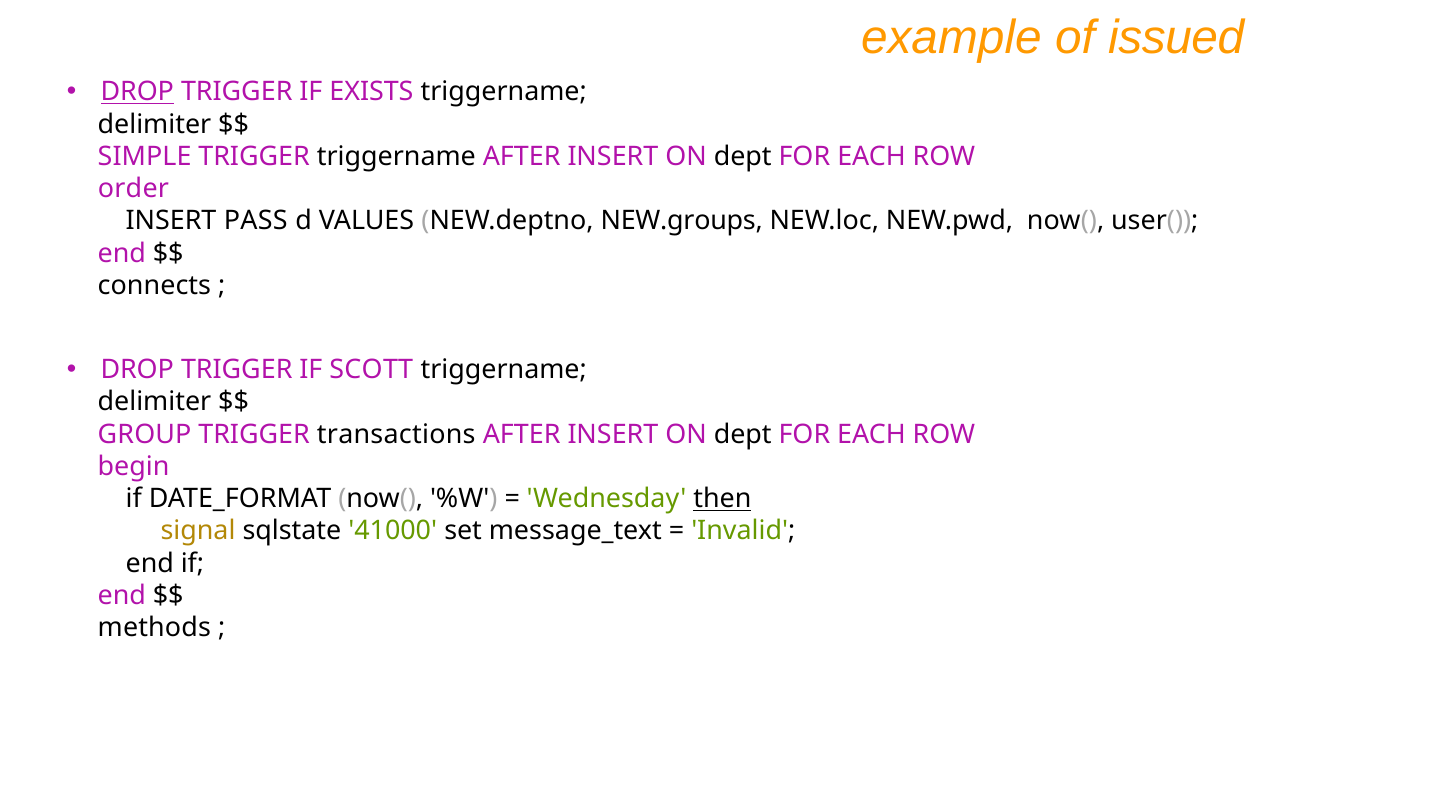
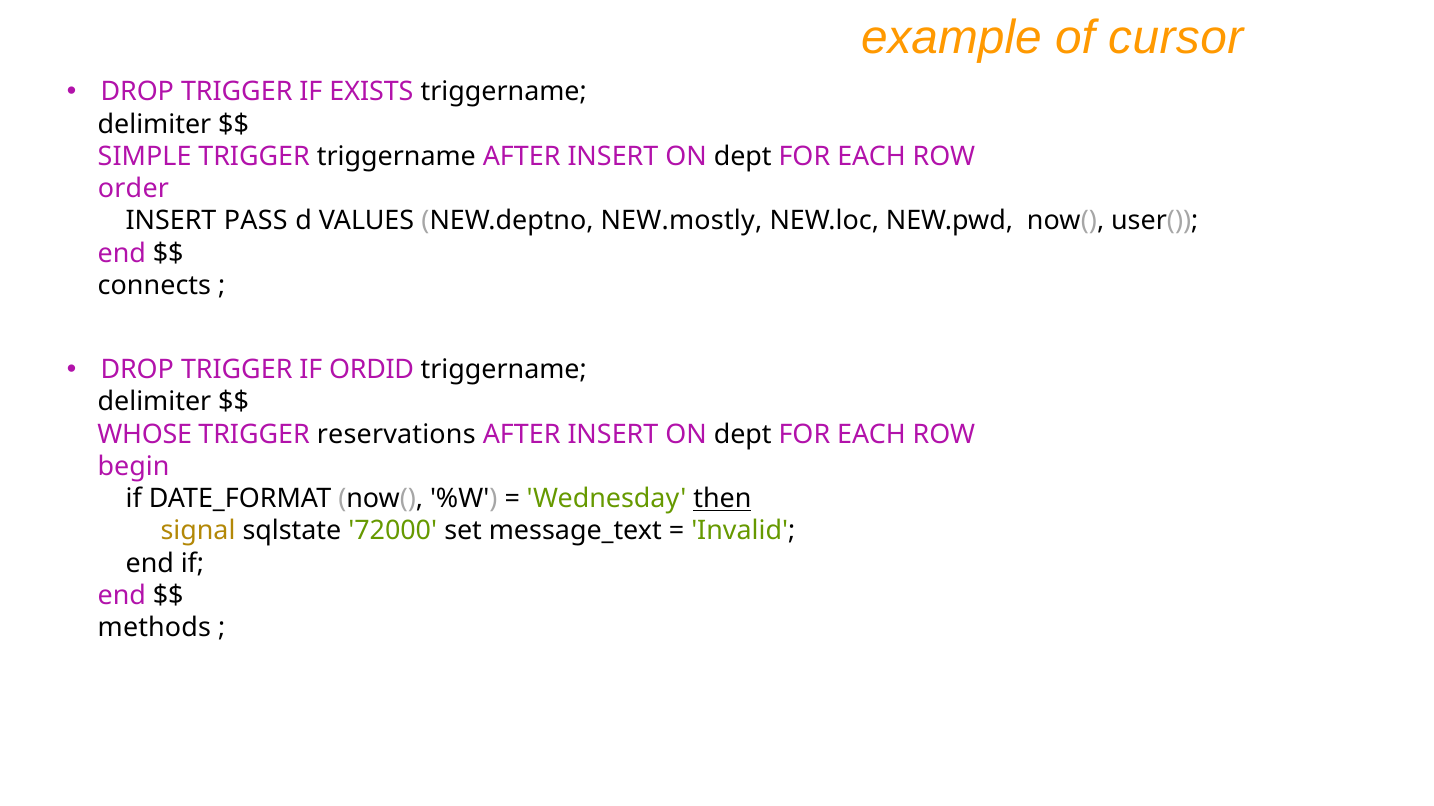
issued: issued -> cursor
DROP at (137, 92) underline: present -> none
NEW.groups: NEW.groups -> NEW.mostly
SCOTT: SCOTT -> ORDID
GROUP: GROUP -> WHOSE
transactions: transactions -> reservations
41000: 41000 -> 72000
